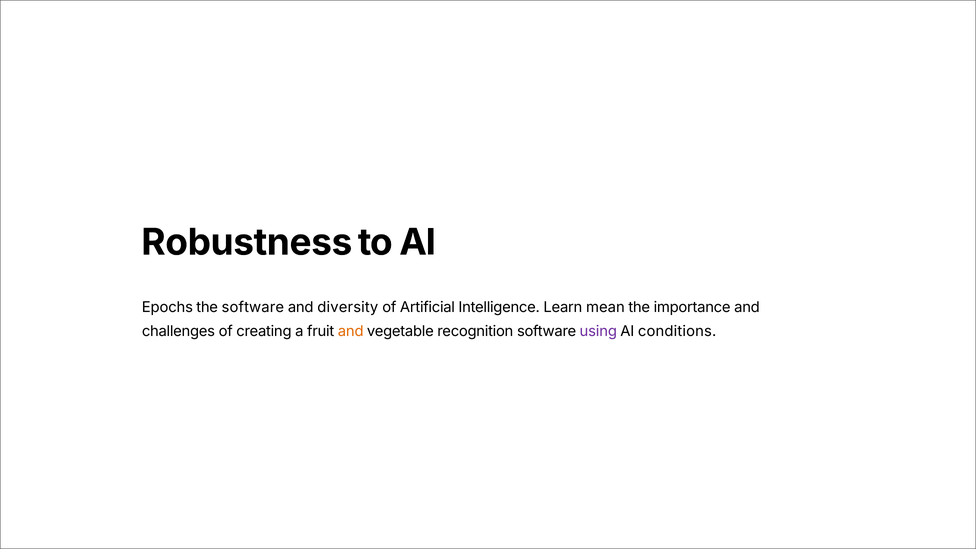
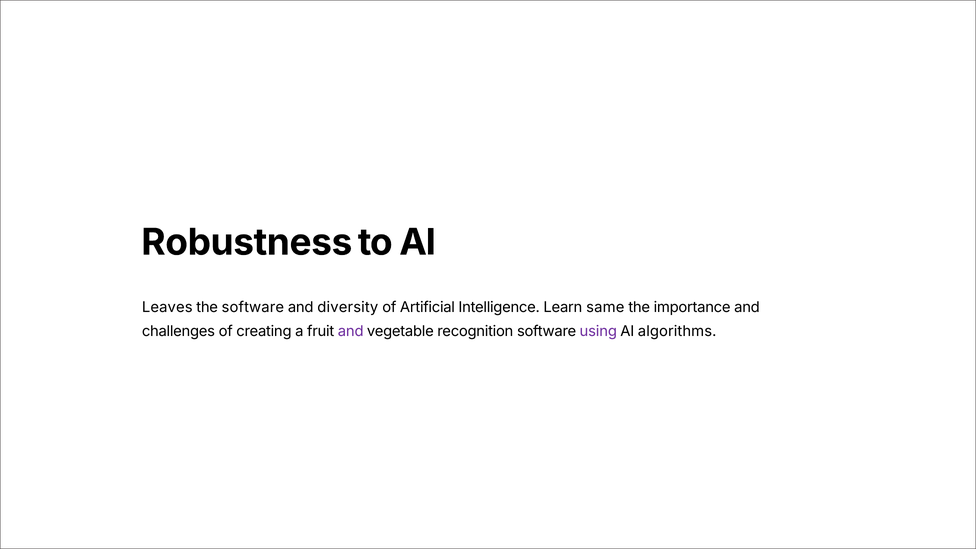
Epochs: Epochs -> Leaves
mean: mean -> same
and at (351, 331) colour: orange -> purple
conditions: conditions -> algorithms
